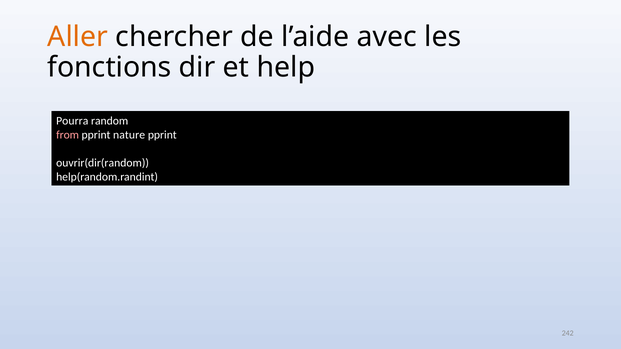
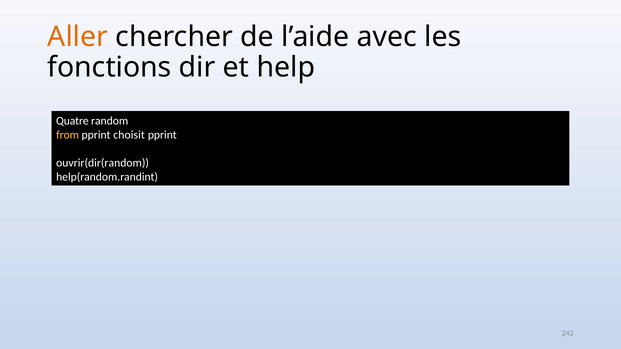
Pourra: Pourra -> Quatre
from colour: pink -> yellow
nature: nature -> choisit
